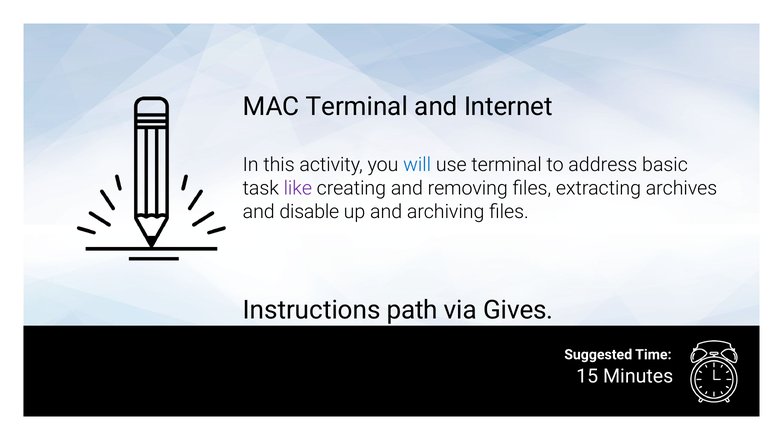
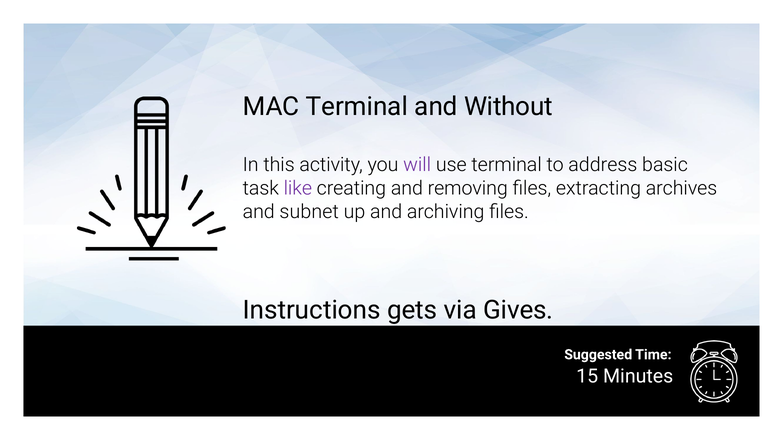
Internet: Internet -> Without
will colour: blue -> purple
disable: disable -> subnet
path: path -> gets
